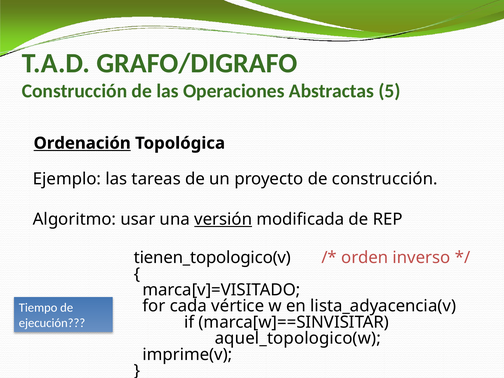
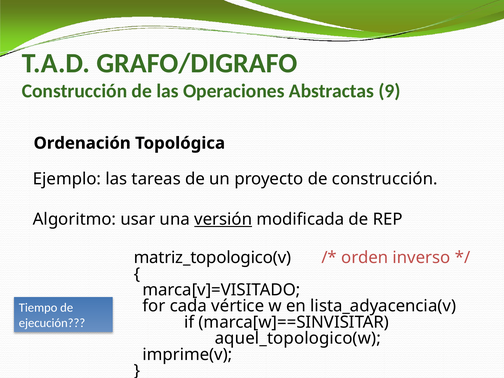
5: 5 -> 9
Ordenación underline: present -> none
tienen_topologico(v: tienen_topologico(v -> matriz_topologico(v
